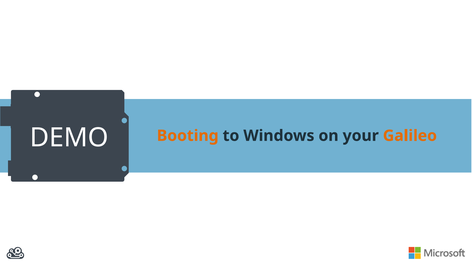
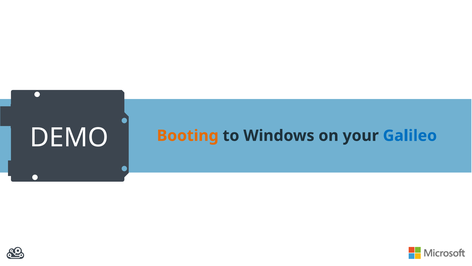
Galileo colour: orange -> blue
